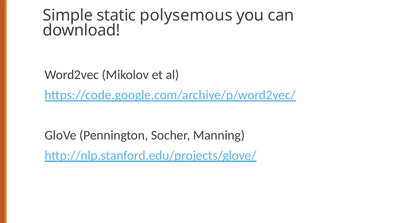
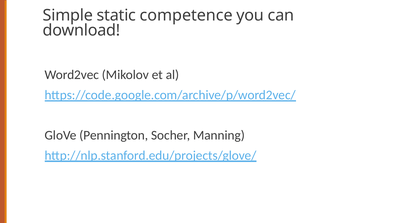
polysemous: polysemous -> competence
